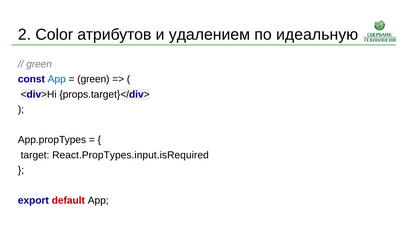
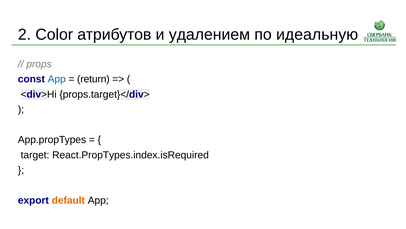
green at (39, 64): green -> props
green at (93, 79): green -> return
React.PropTypes.input.isRequired: React.PropTypes.input.isRequired -> React.PropTypes.index.isRequired
default colour: red -> orange
